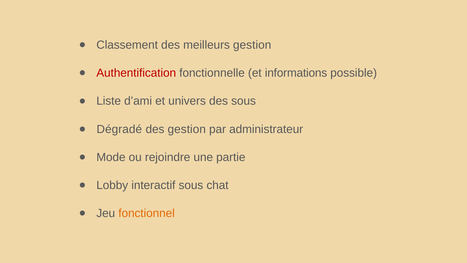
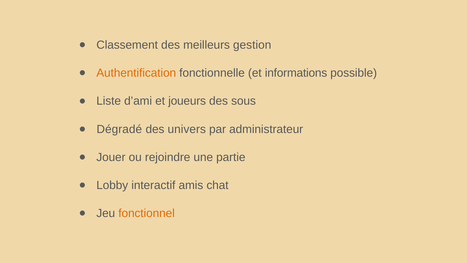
Authentification colour: red -> orange
univers: univers -> joueurs
des gestion: gestion -> univers
Mode: Mode -> Jouer
interactif sous: sous -> amis
